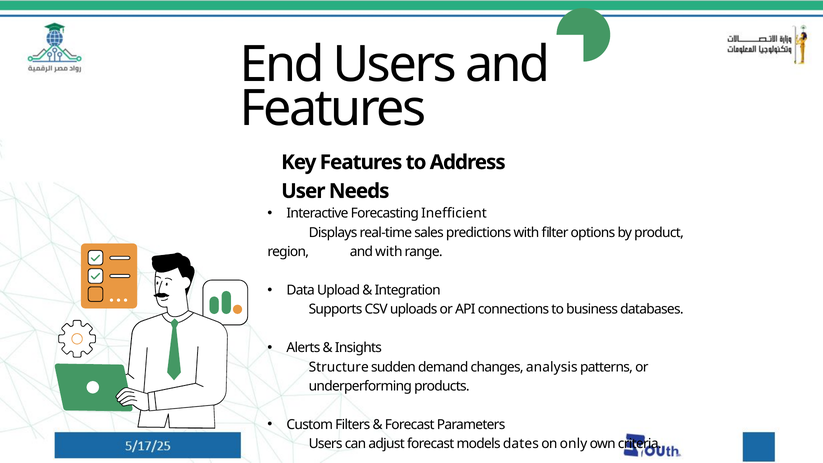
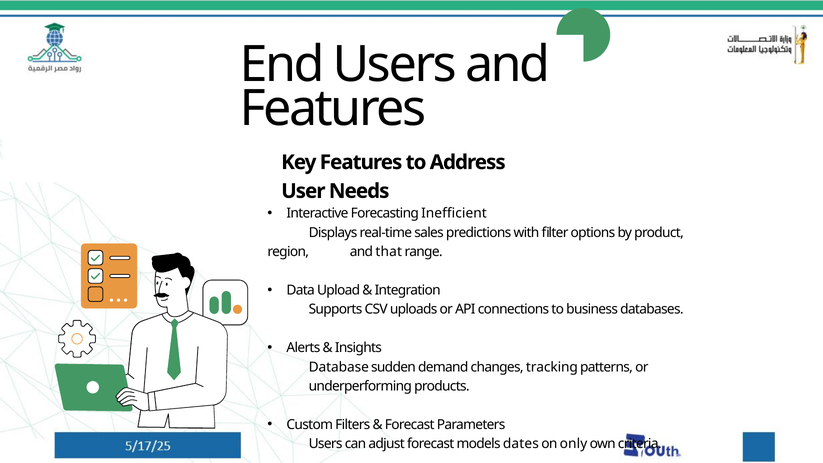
and with: with -> that
Structure: Structure -> Database
analysis: analysis -> tracking
